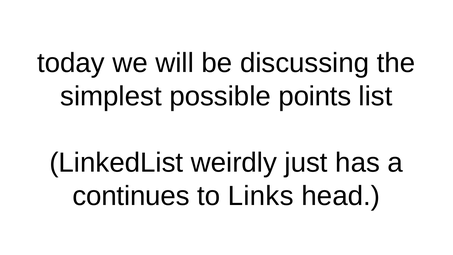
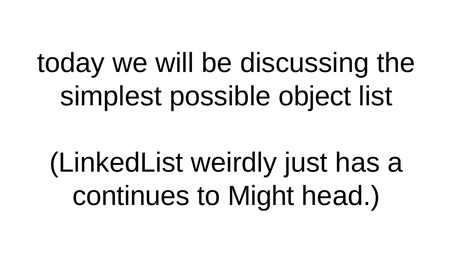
points: points -> object
Links: Links -> Might
